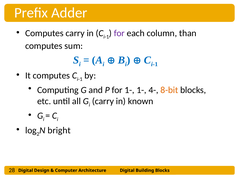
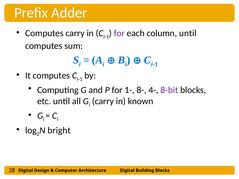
column than: than -> until
1- 1-: 1- -> 8-
8-bit colour: orange -> purple
